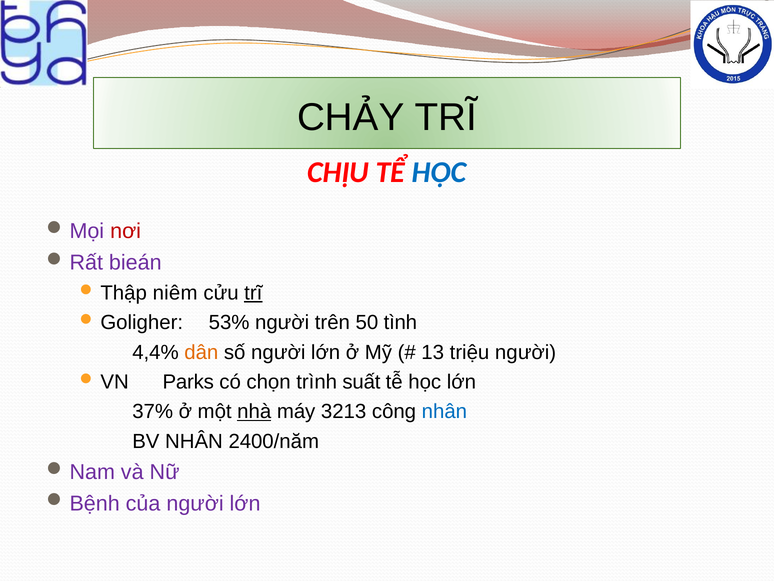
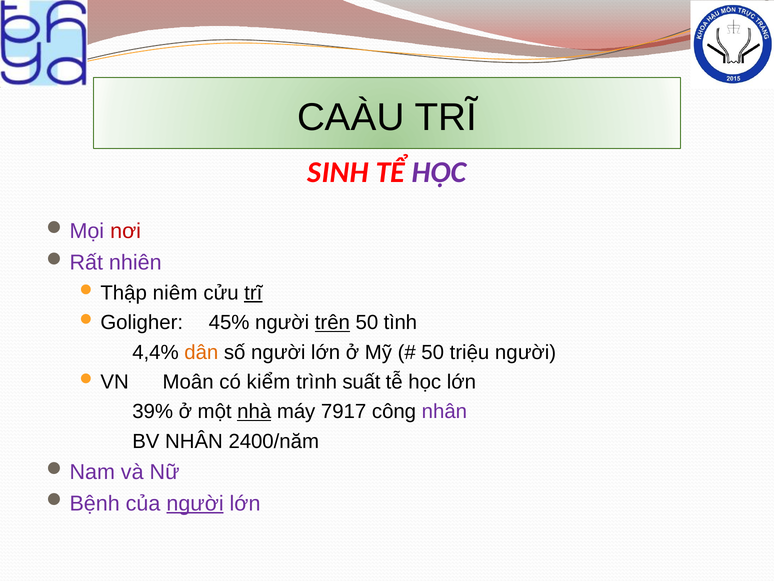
CHẢY: CHẢY -> CAÀU
CHỊU: CHỊU -> SINH
HỌC at (439, 172) colour: blue -> purple
bieán: bieán -> nhiên
53%: 53% -> 45%
trên underline: none -> present
13 at (433, 352): 13 -> 50
Parks: Parks -> Moân
chọn: chọn -> kiểm
37%: 37% -> 39%
3213: 3213 -> 7917
nhân at (444, 411) colour: blue -> purple
người at (195, 503) underline: none -> present
